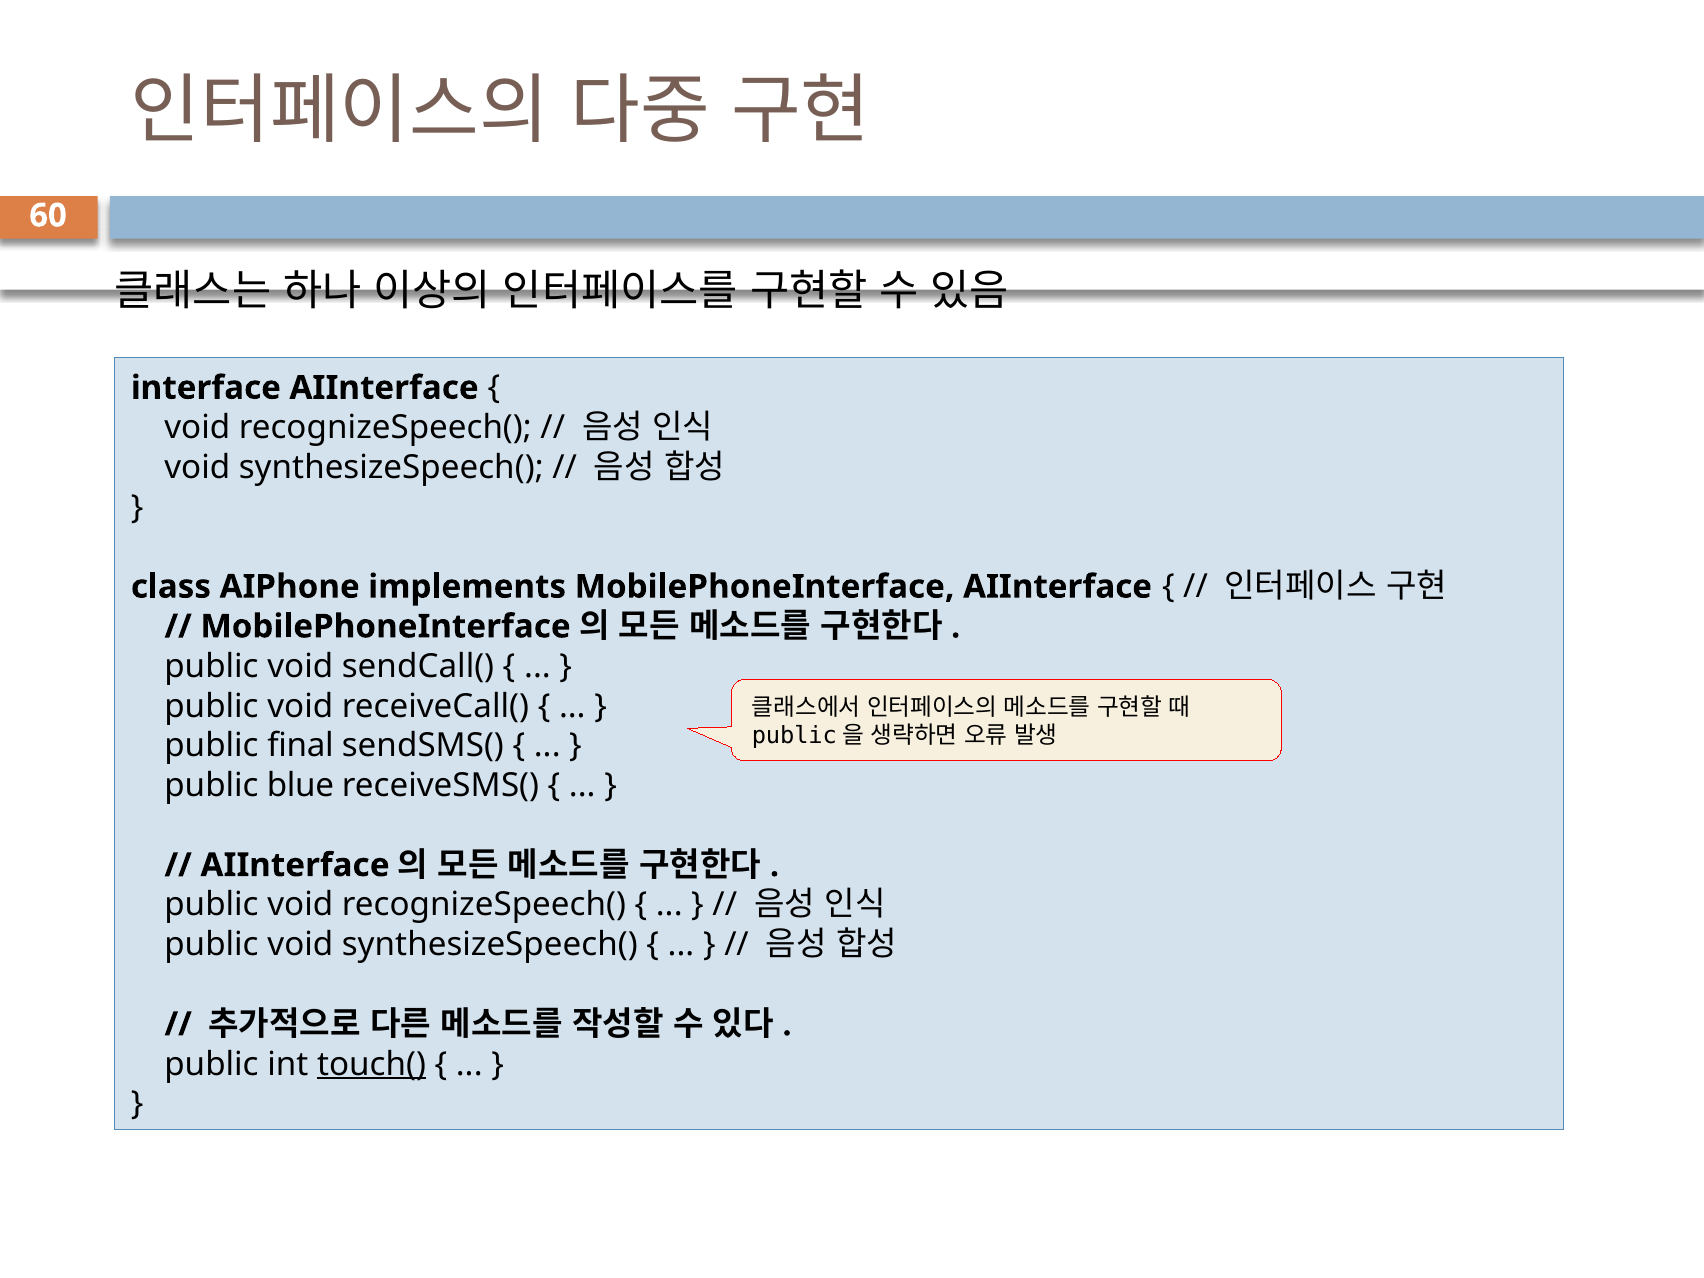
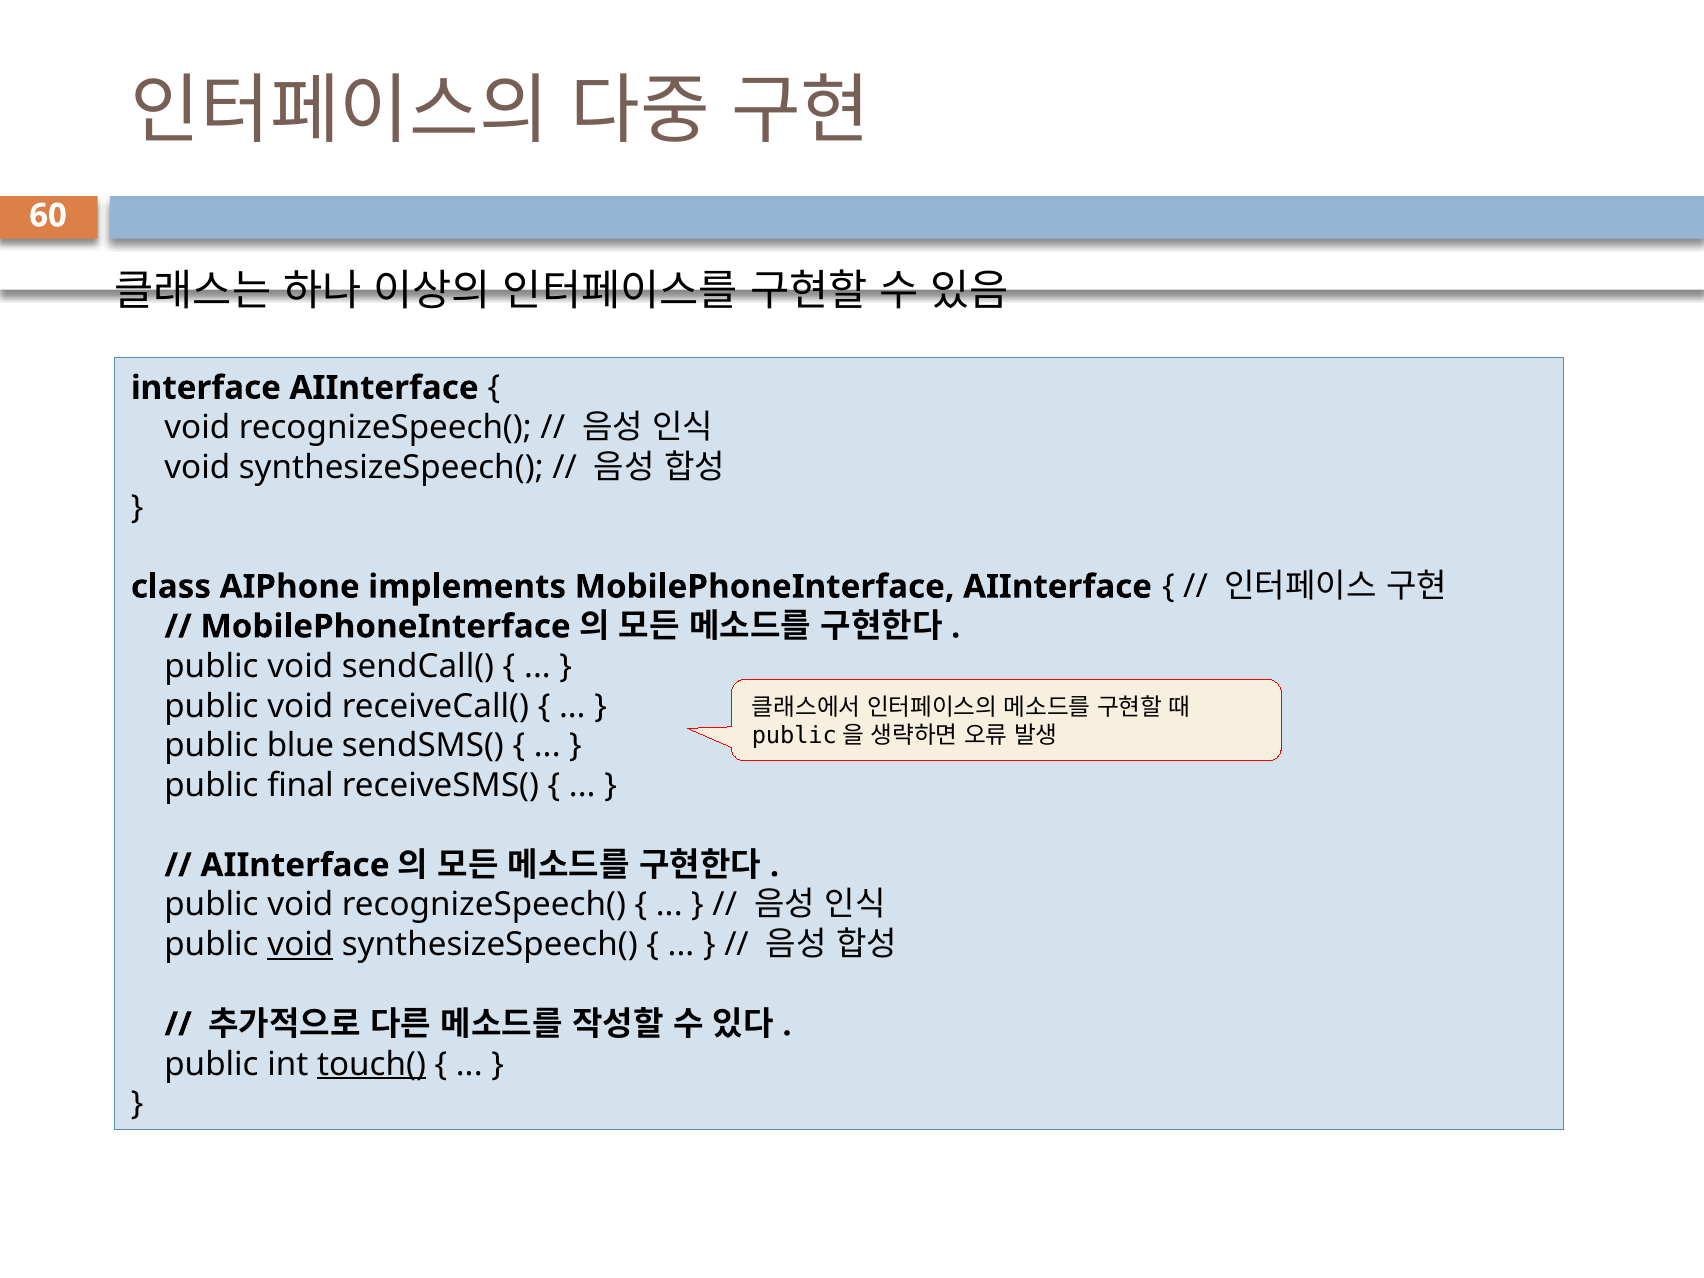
final: final -> blue
blue: blue -> final
void at (300, 945) underline: none -> present
